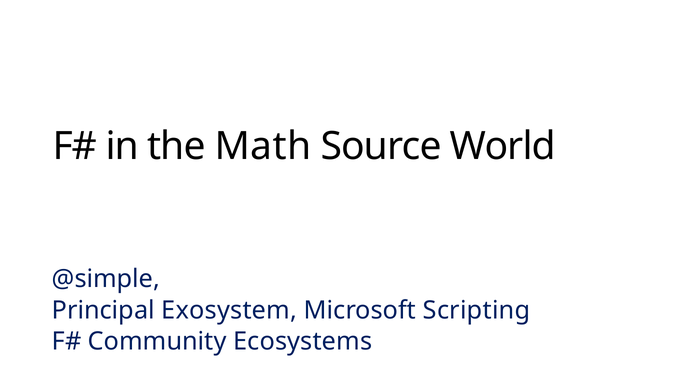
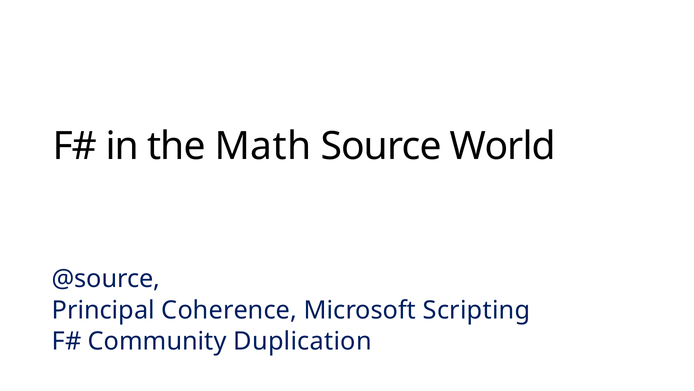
@simple: @simple -> @source
Exosystem: Exosystem -> Coherence
Ecosystems: Ecosystems -> Duplication
